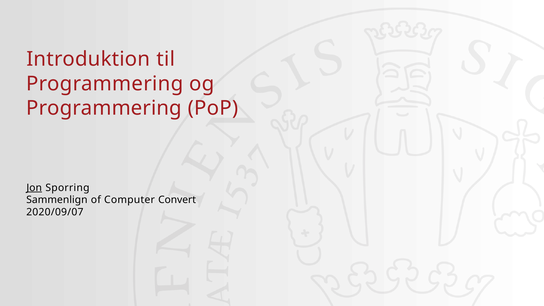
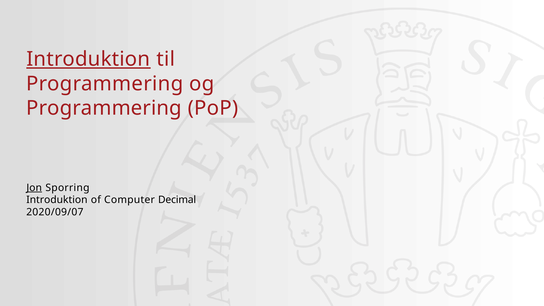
Introduktion at (88, 59) underline: none -> present
Sammenlign at (57, 200): Sammenlign -> Introduktion
Convert: Convert -> Decimal
